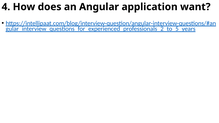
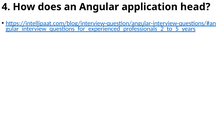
want: want -> head
